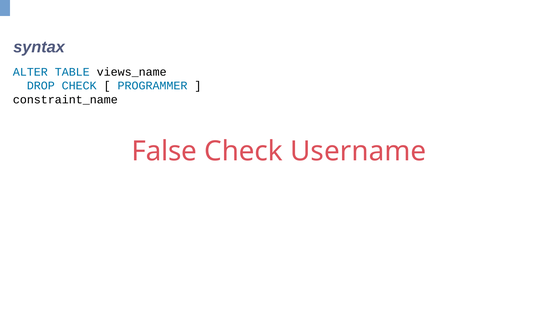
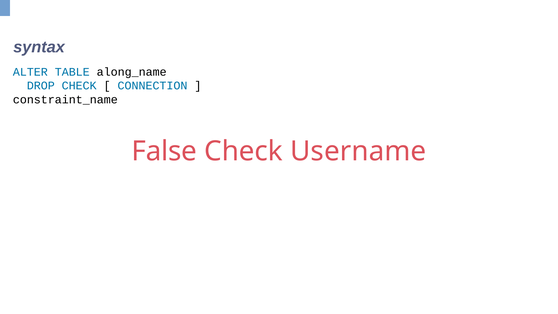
views_name: views_name -> along_name
PROGRAMMER: PROGRAMMER -> CONNECTION
